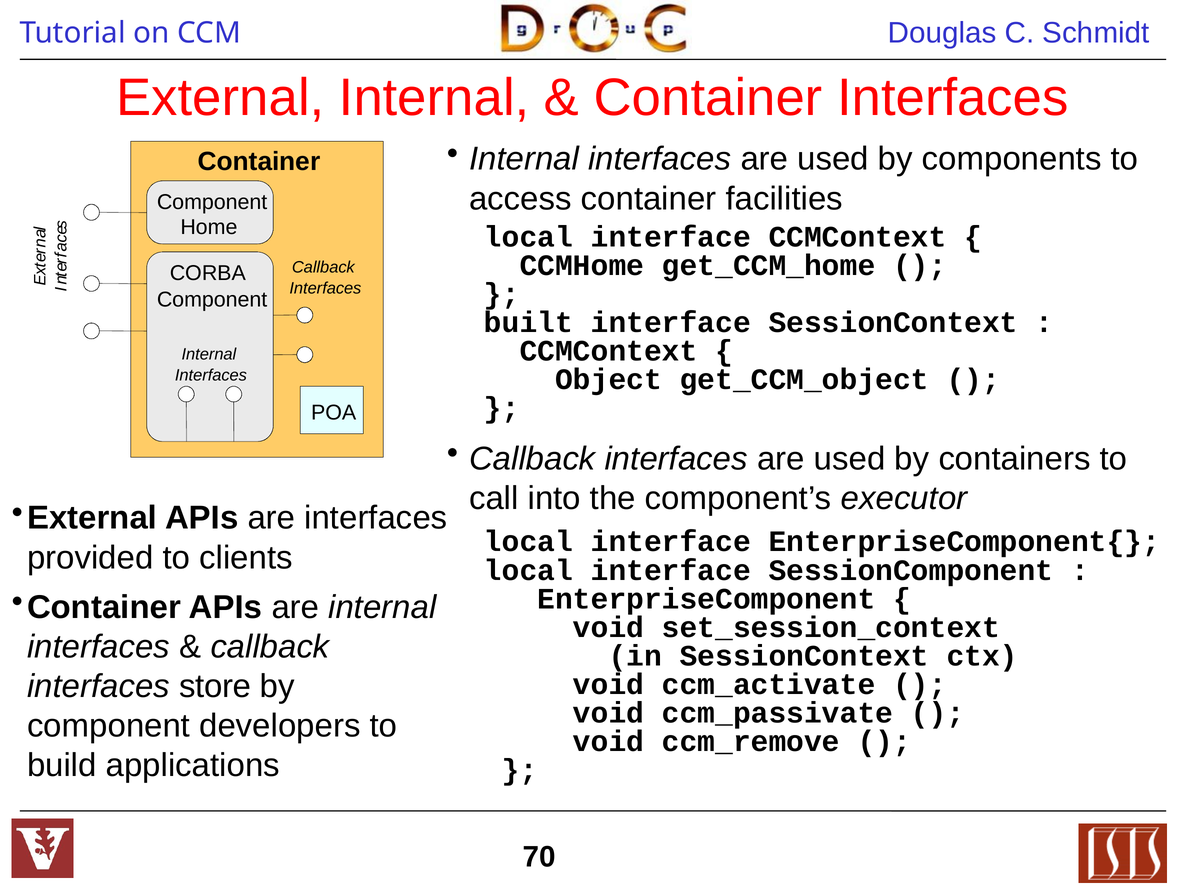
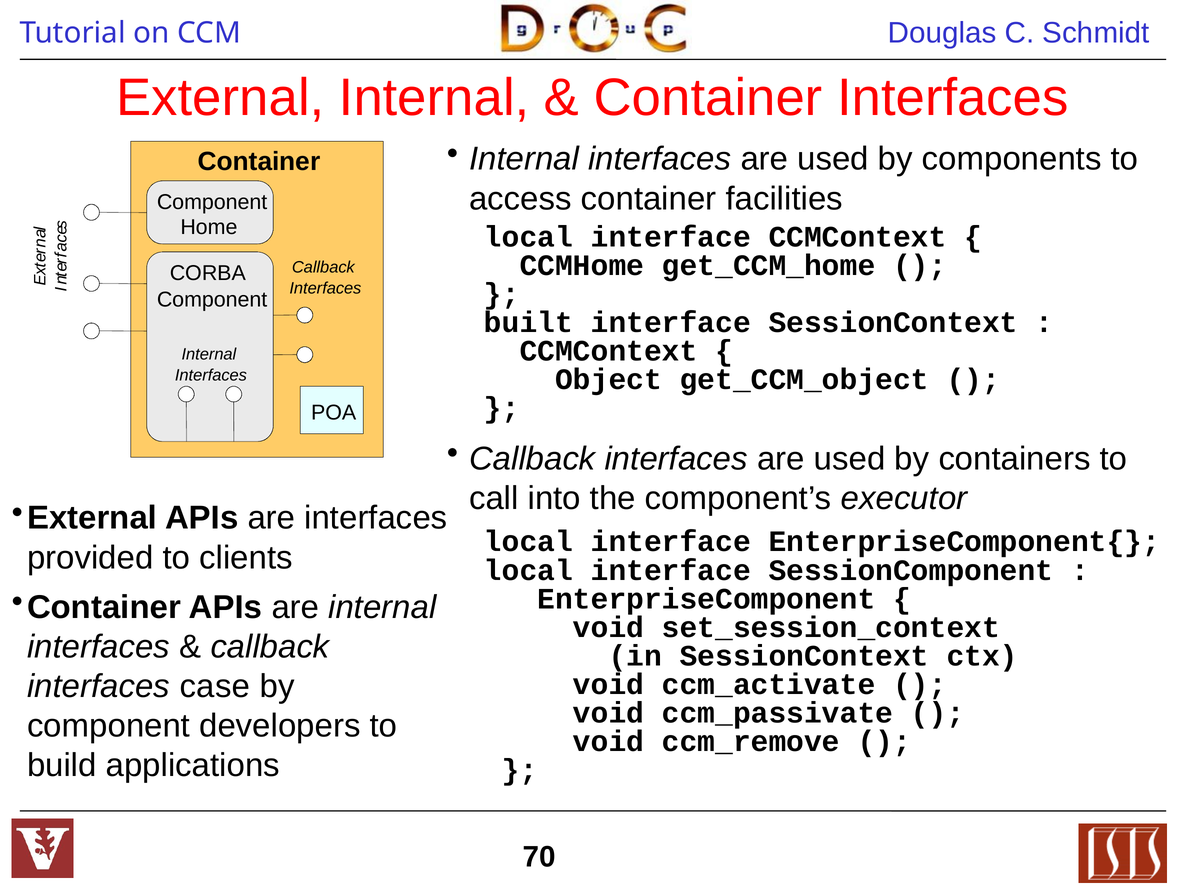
store: store -> case
